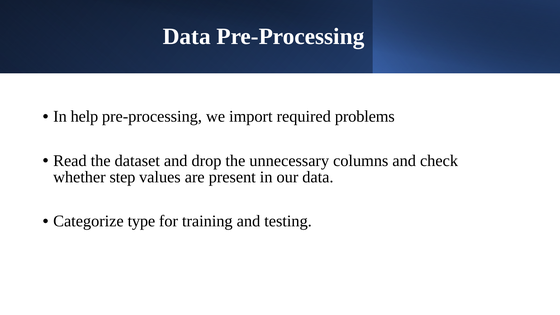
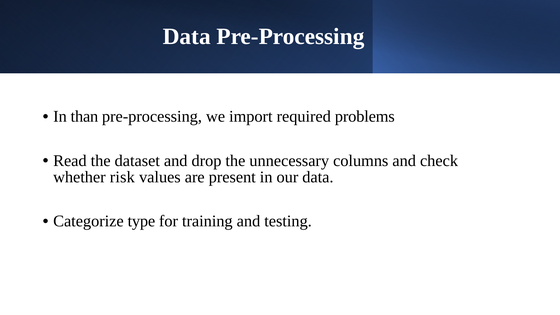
help: help -> than
step: step -> risk
